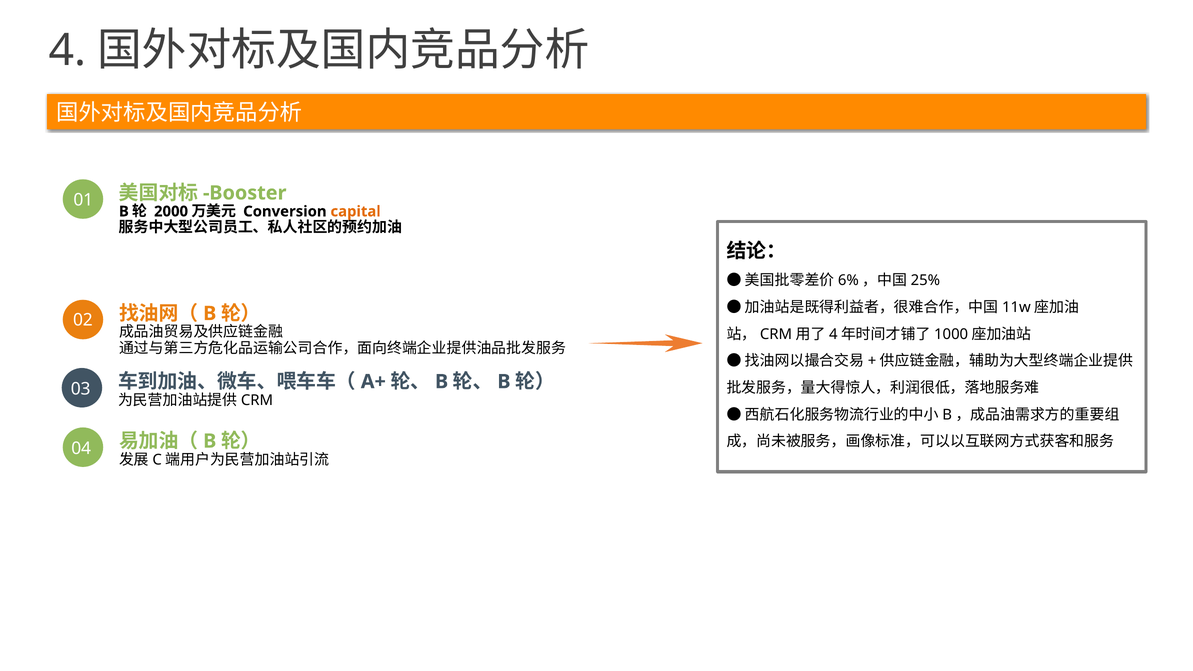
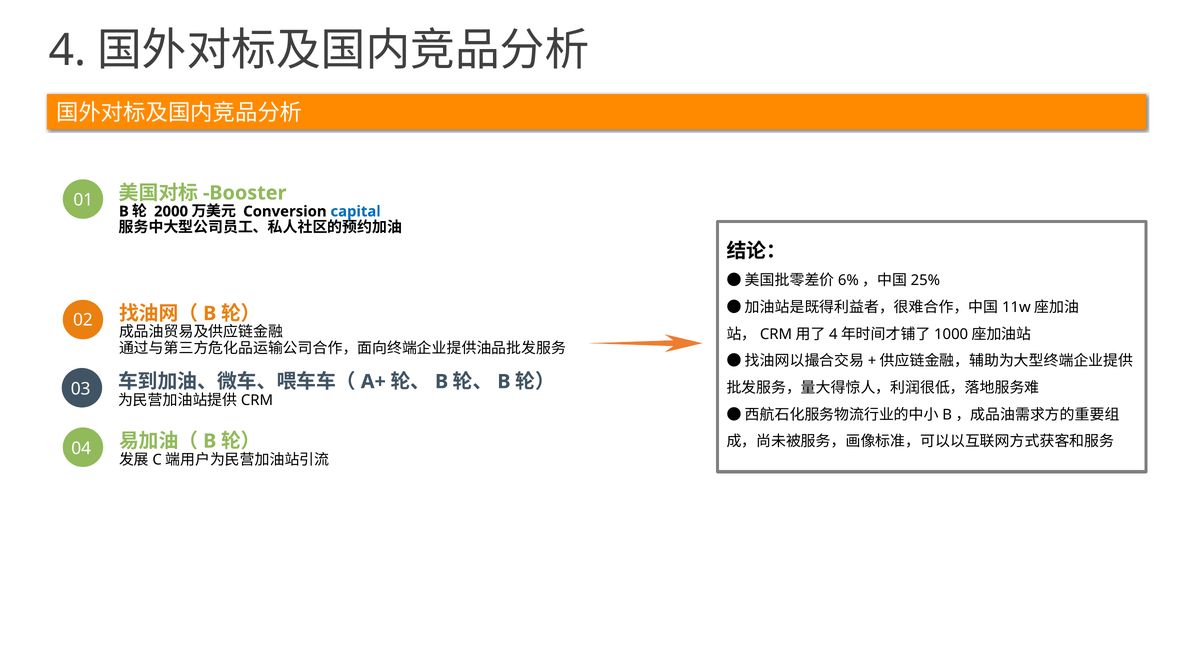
capital colour: orange -> blue
